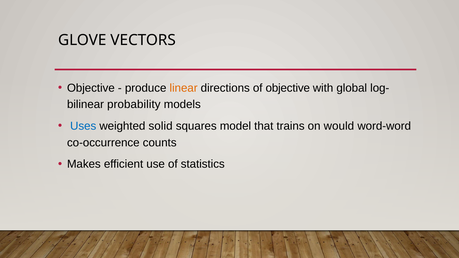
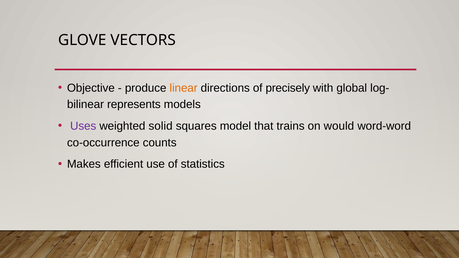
of objective: objective -> precisely
probability: probability -> represents
Uses colour: blue -> purple
